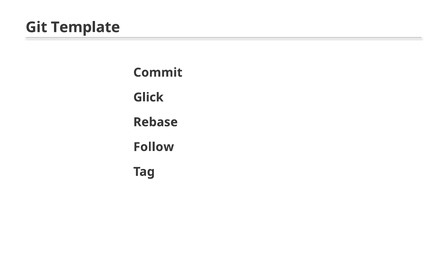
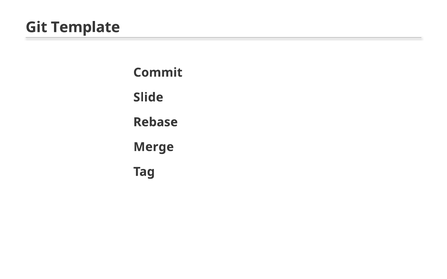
Glick: Glick -> Slide
Follow: Follow -> Merge
